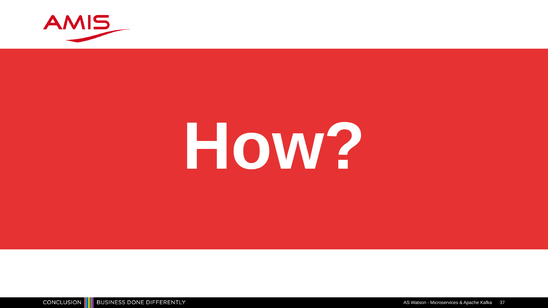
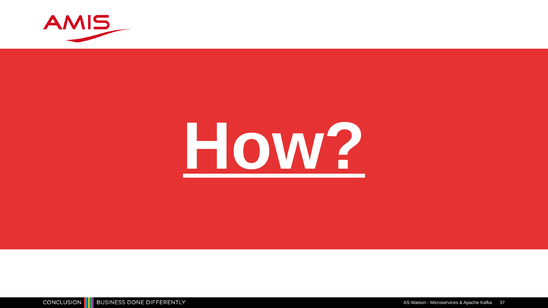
How underline: none -> present
